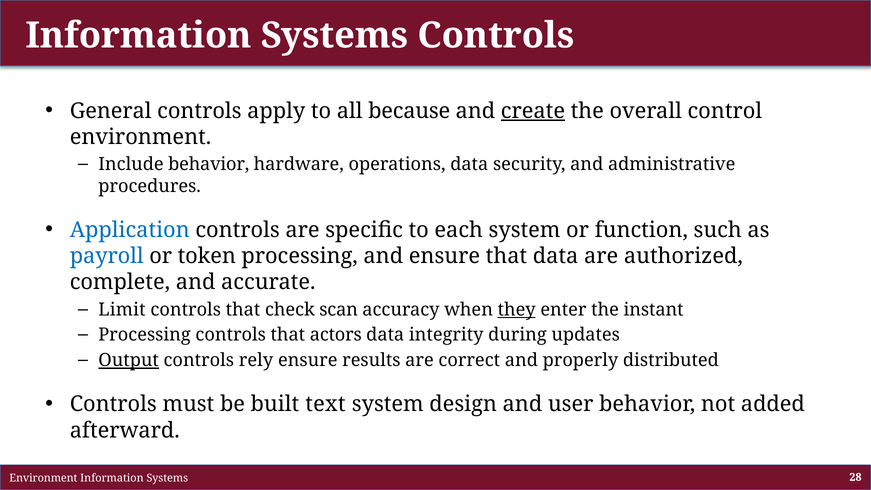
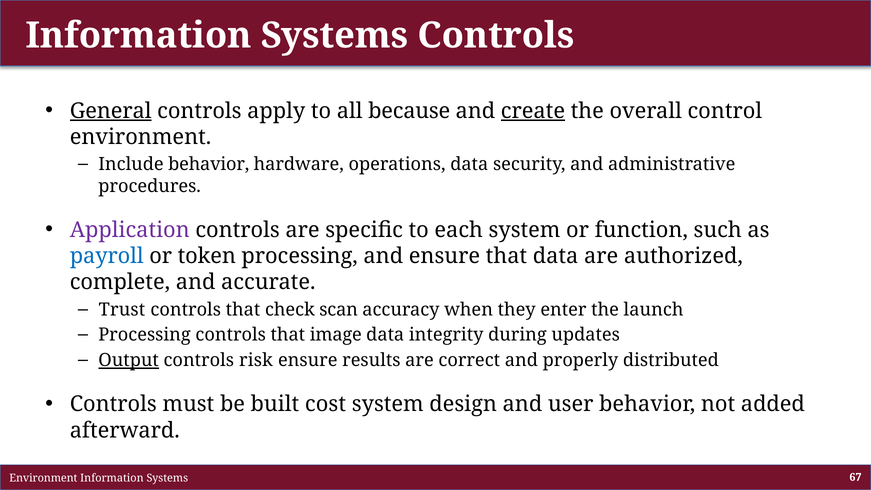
General underline: none -> present
Application colour: blue -> purple
Limit: Limit -> Trust
they underline: present -> none
instant: instant -> launch
actors: actors -> image
rely: rely -> risk
text: text -> cost
28: 28 -> 67
